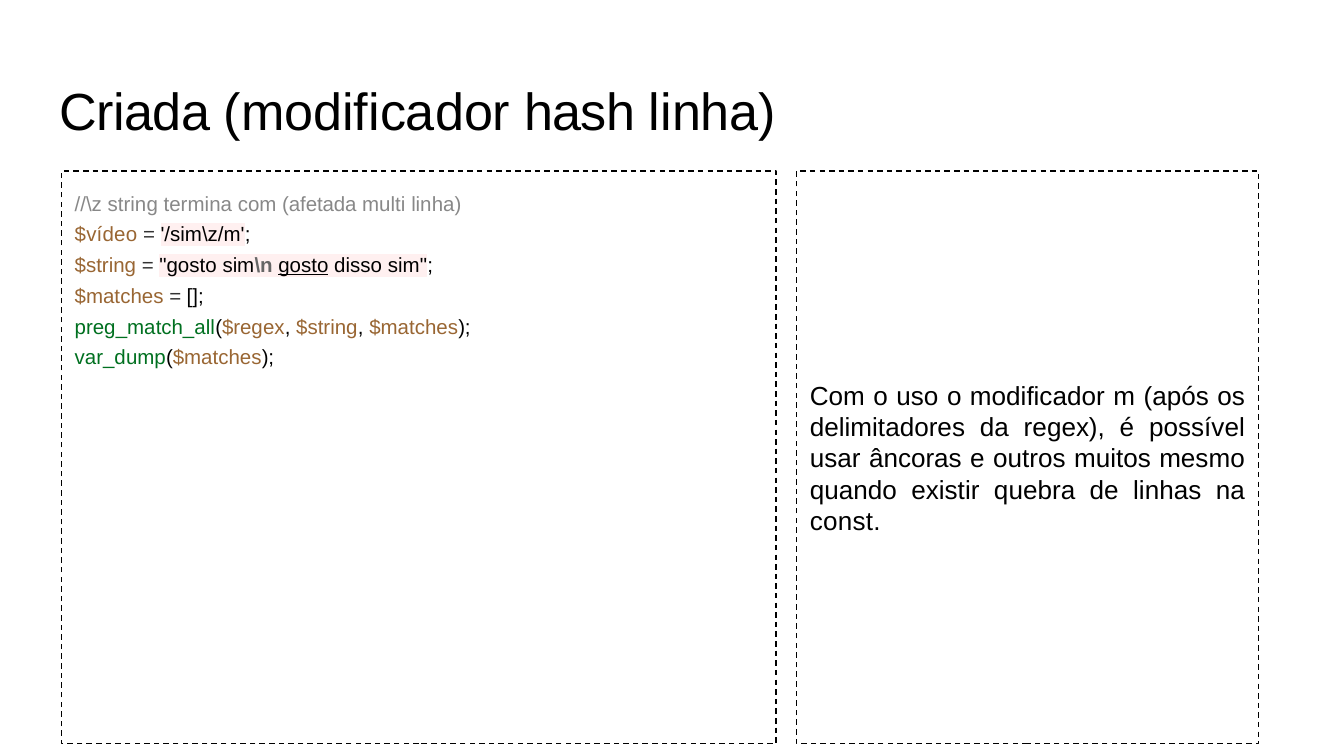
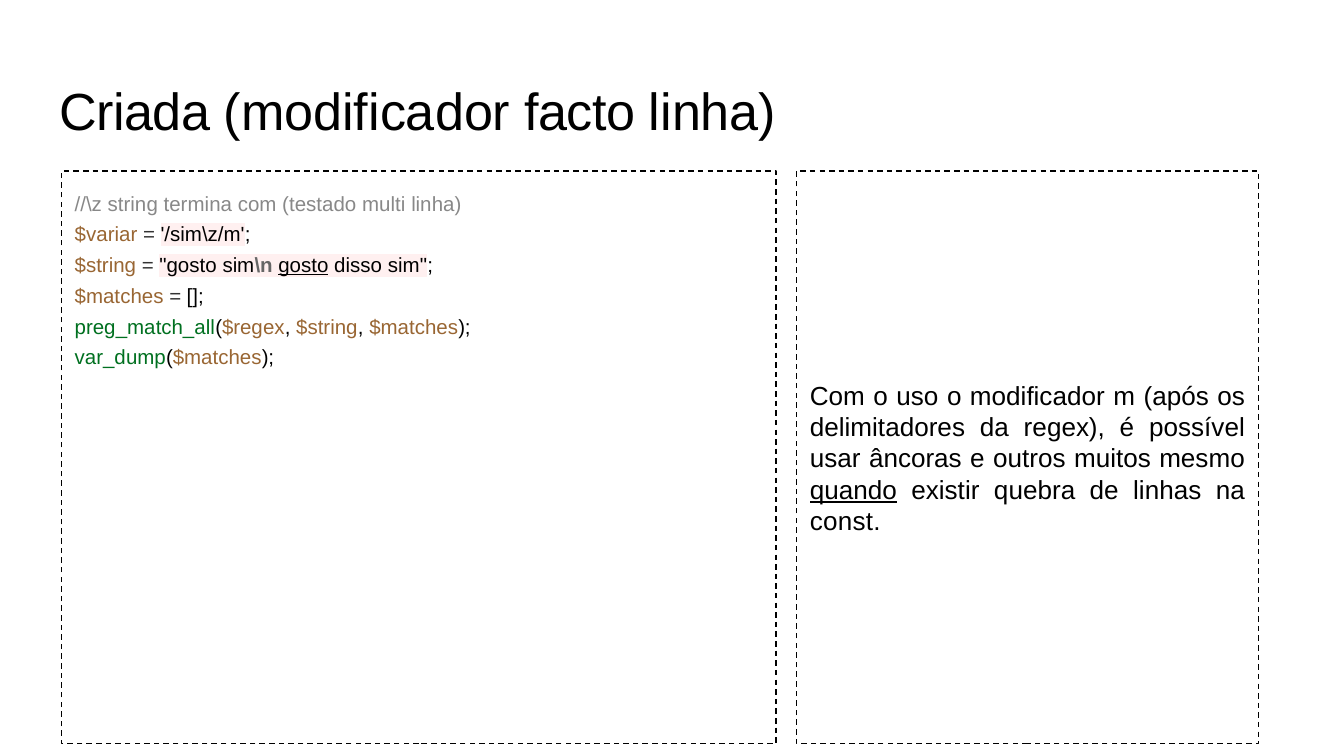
hash: hash -> facto
afetada: afetada -> testado
$vídeo: $vídeo -> $variar
quando underline: none -> present
